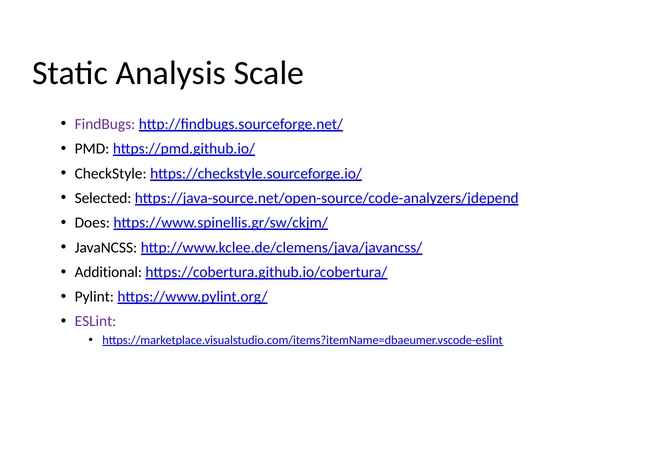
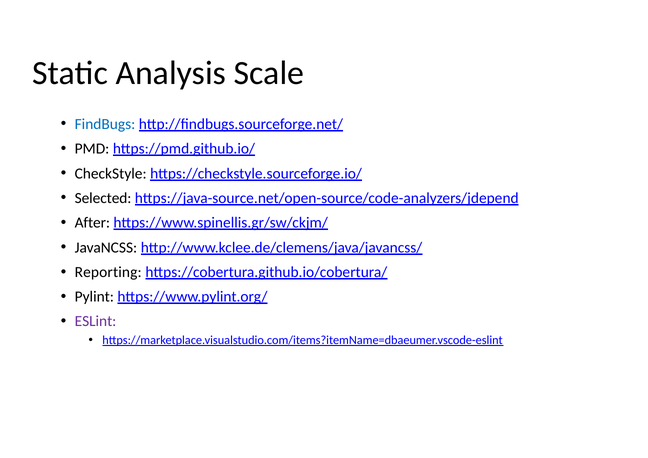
FindBugs colour: purple -> blue
Does: Does -> After
Additional: Additional -> Reporting
